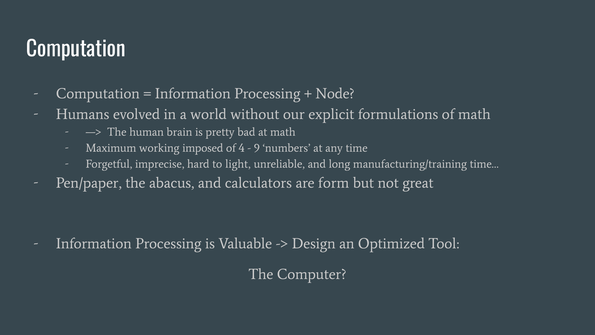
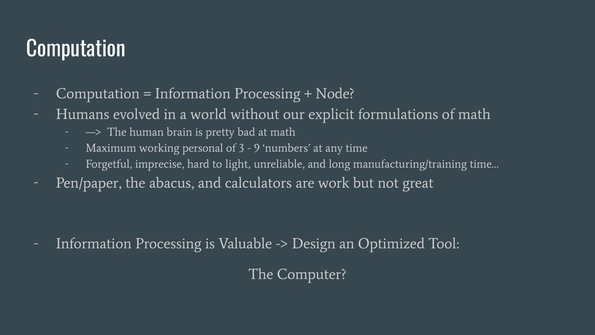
imposed: imposed -> personal
4: 4 -> 3
form: form -> work
